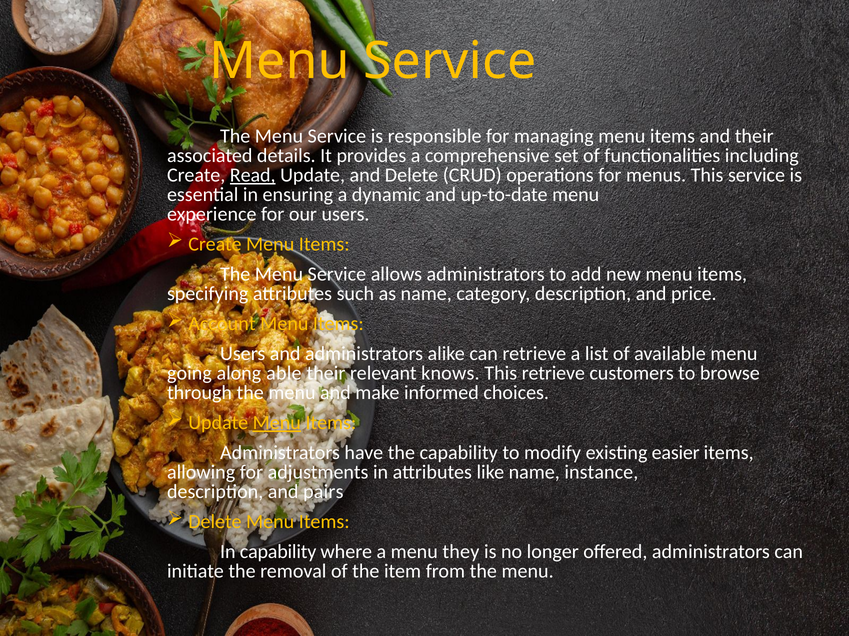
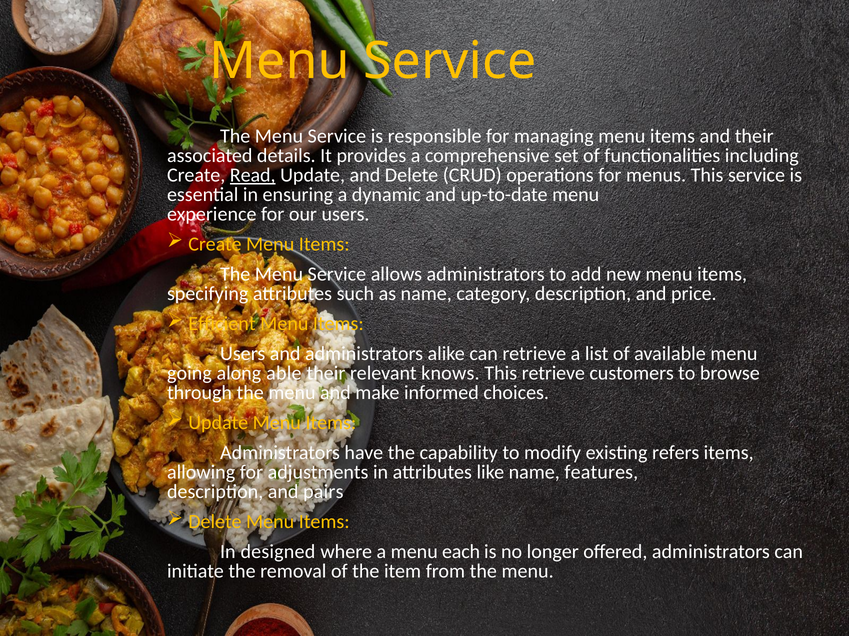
Account: Account -> Efficient
Menu at (277, 423) underline: present -> none
easier: easier -> refers
instance: instance -> features
In capability: capability -> designed
they: they -> each
